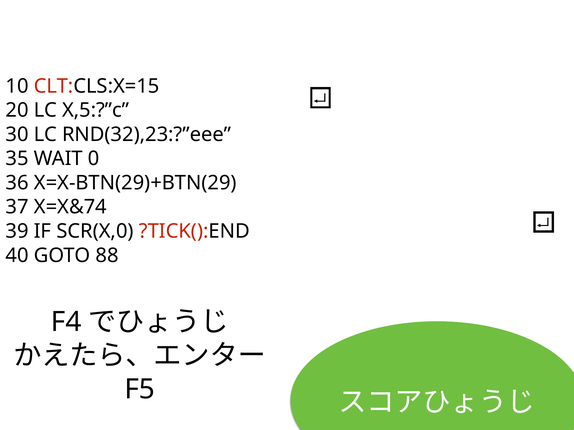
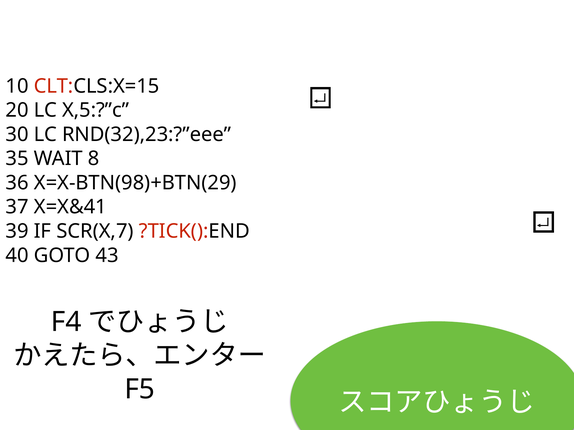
0: 0 -> 8
X=X-BTN(29)+BTN(29: X=X-BTN(29)+BTN(29 -> X=X-BTN(98)+BTN(29
X=X&74: X=X&74 -> X=X&41
SCR(X,0: SCR(X,0 -> SCR(X,7
88: 88 -> 43
